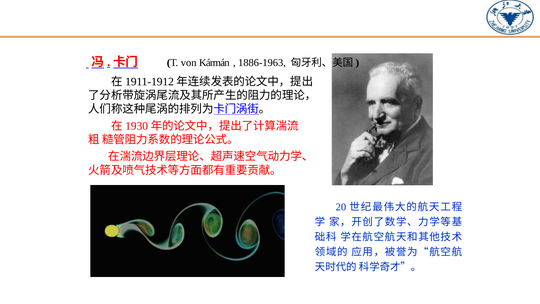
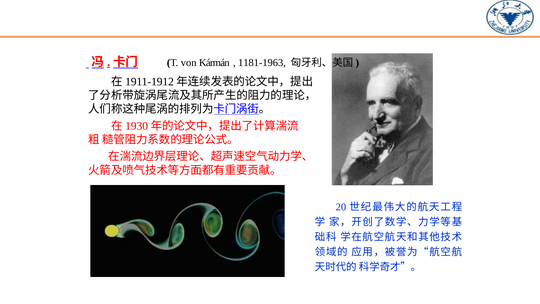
1886-1963: 1886-1963 -> 1181-1963
